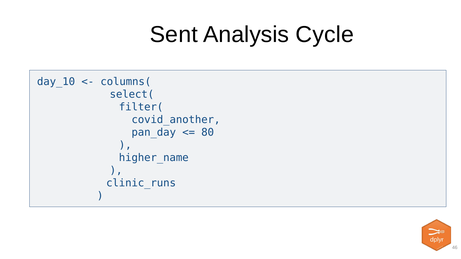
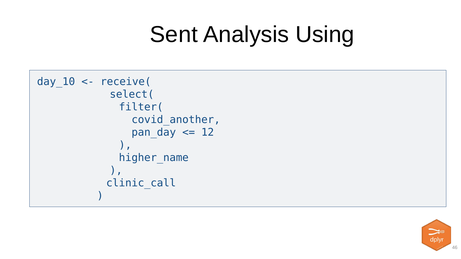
Cycle: Cycle -> Using
columns(: columns( -> receive(
80: 80 -> 12
clinic_runs: clinic_runs -> clinic_call
